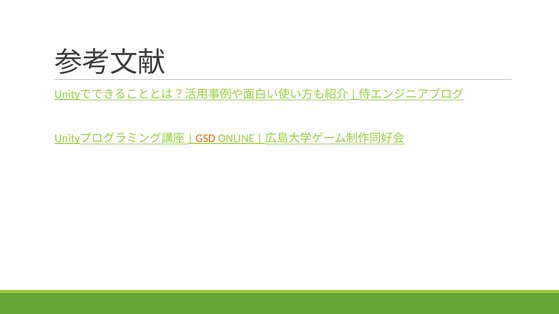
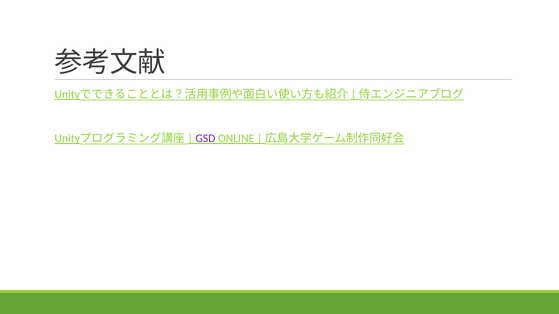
GSD colour: orange -> purple
